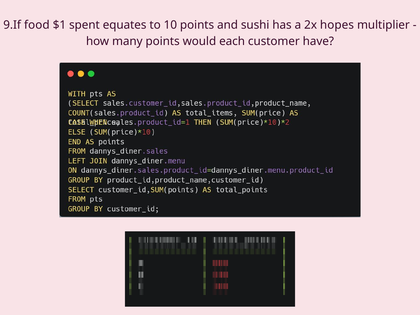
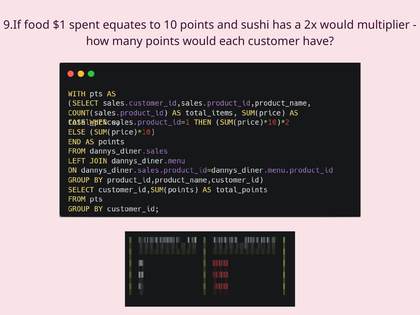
2x hopes: hopes -> would
